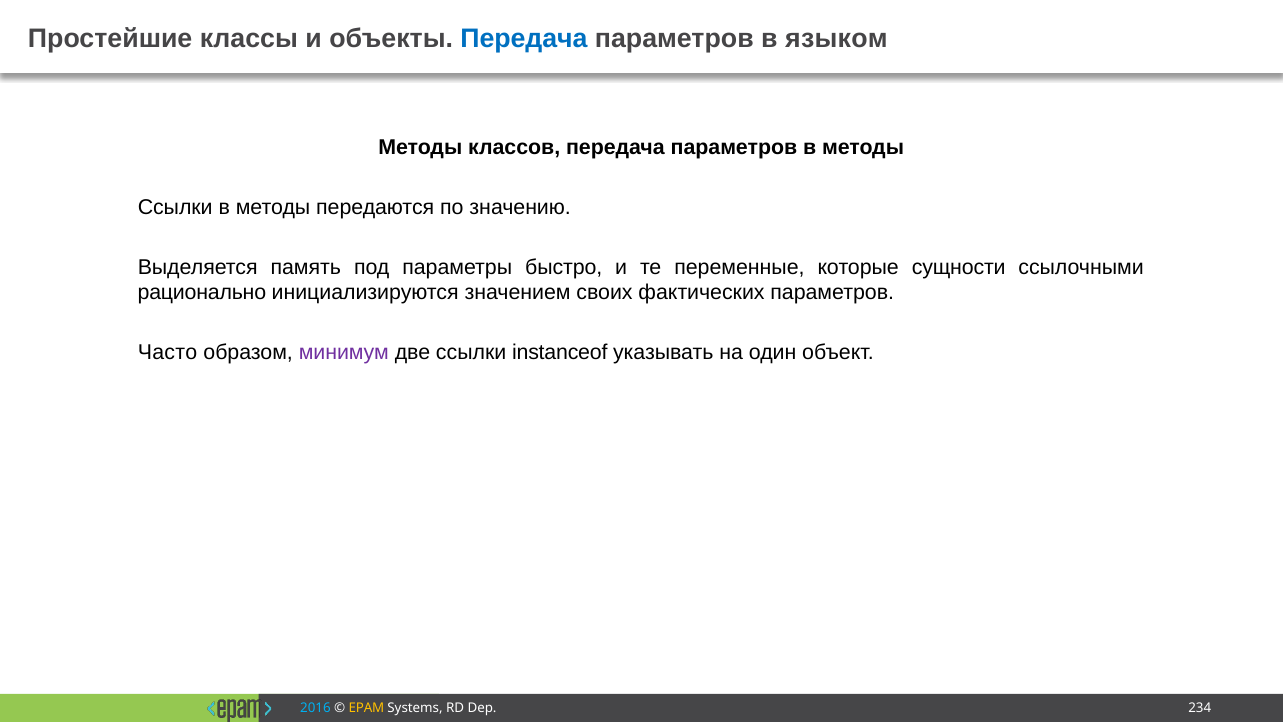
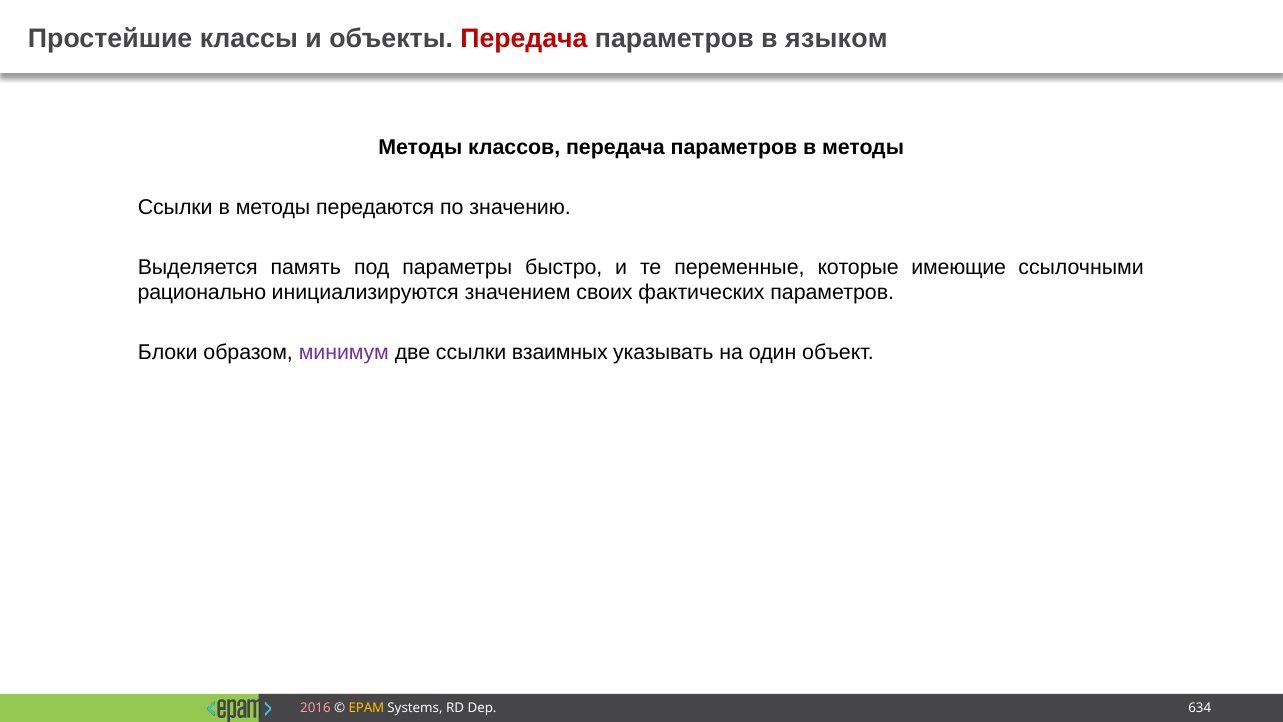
Передача at (524, 38) colour: blue -> red
сущности: сущности -> имеющие
Часто: Часто -> Блоки
instanceof: instanceof -> взаимных
2016 colour: light blue -> pink
234: 234 -> 634
